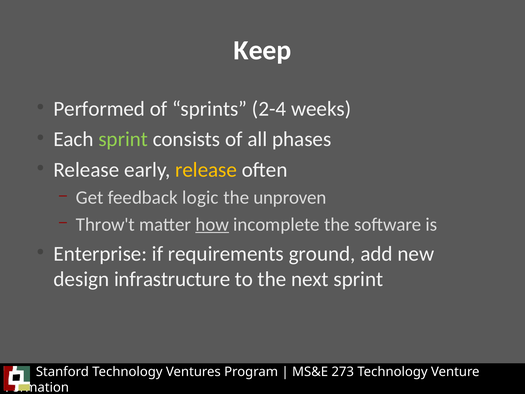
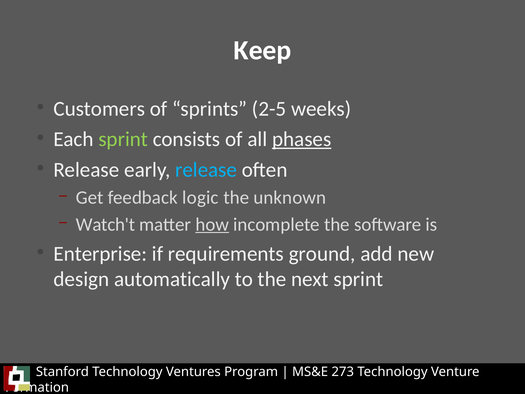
Performed: Performed -> Customers
2-4: 2-4 -> 2-5
phases underline: none -> present
release at (206, 170) colour: yellow -> light blue
unproven: unproven -> unknown
Throw't: Throw't -> Watch't
infrastructure: infrastructure -> automatically
